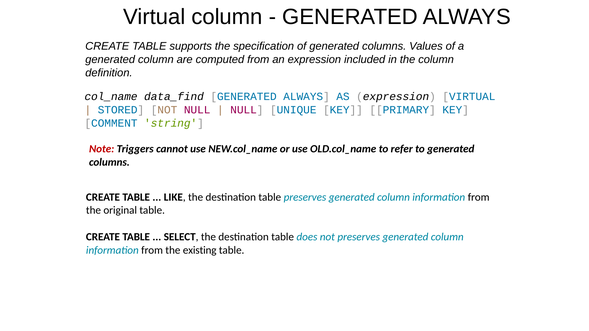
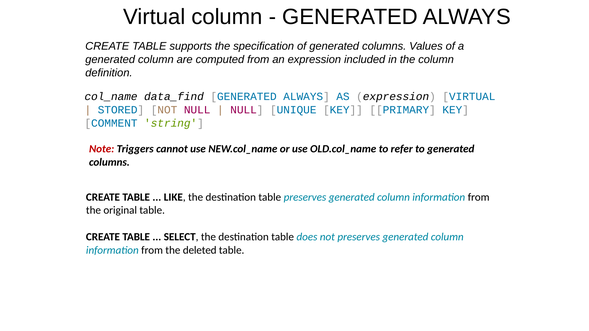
existing: existing -> deleted
